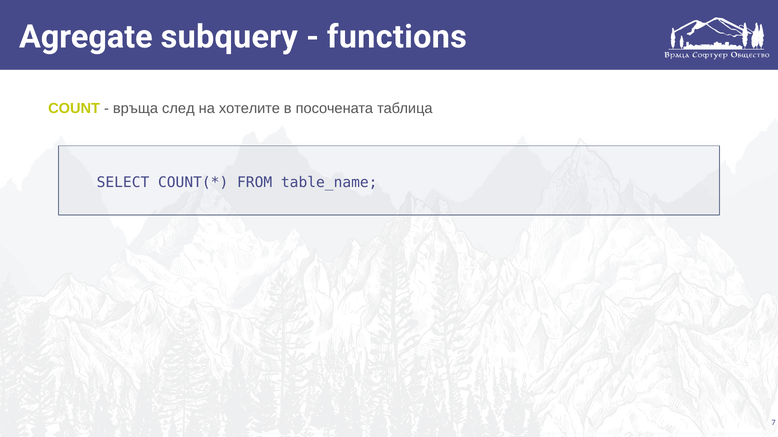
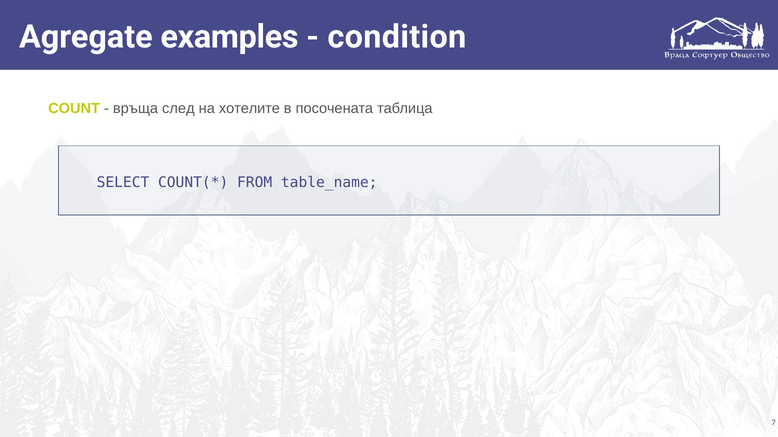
subquery: subquery -> examples
functions: functions -> condition
